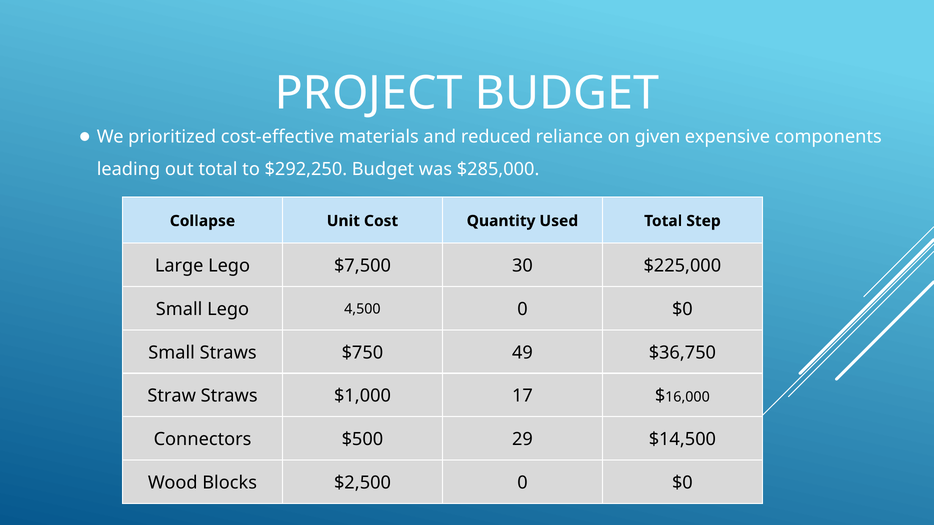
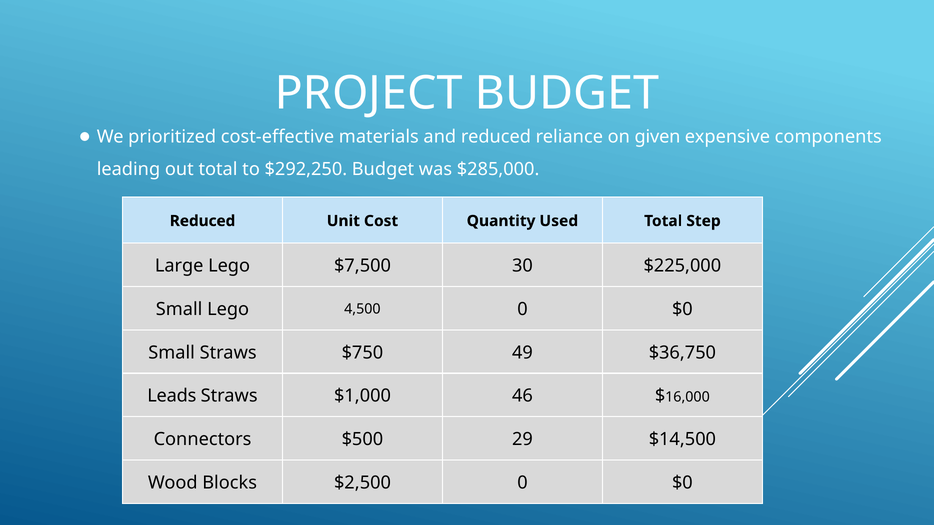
Collapse at (202, 221): Collapse -> Reduced
Straw: Straw -> Leads
17: 17 -> 46
